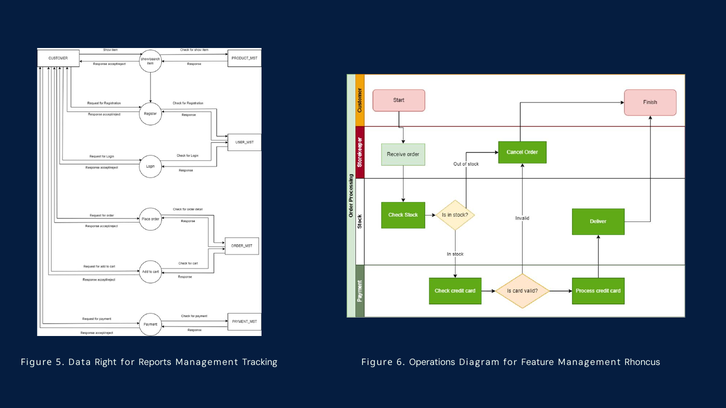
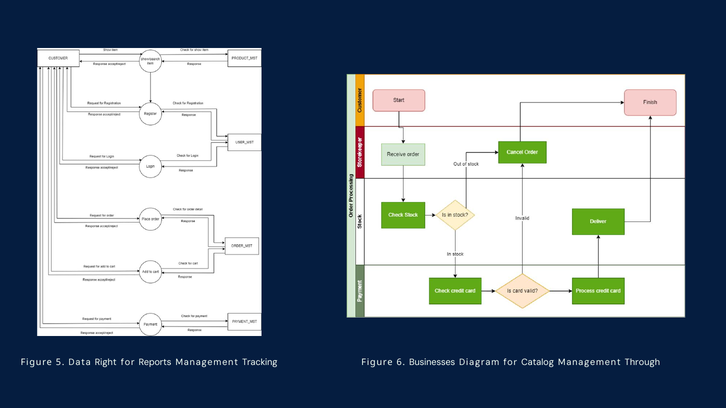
Operations: Operations -> Businesses
Feature: Feature -> Catalog
Rhoncus: Rhoncus -> Through
